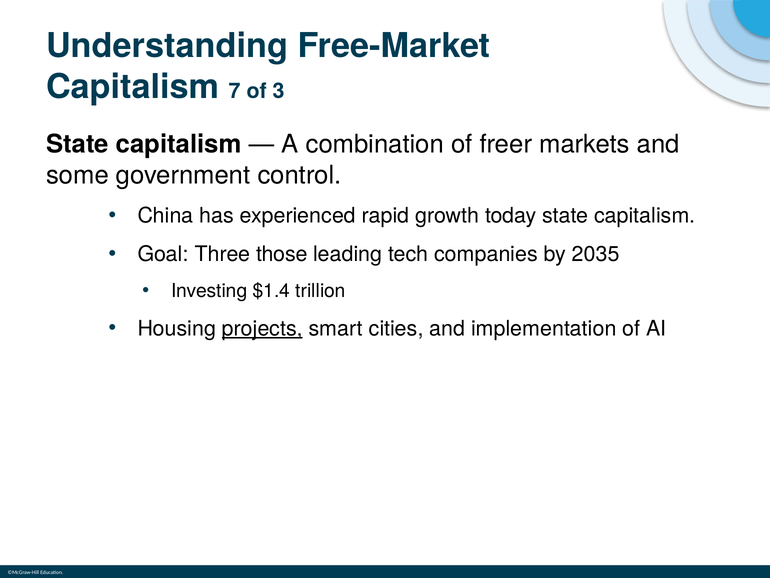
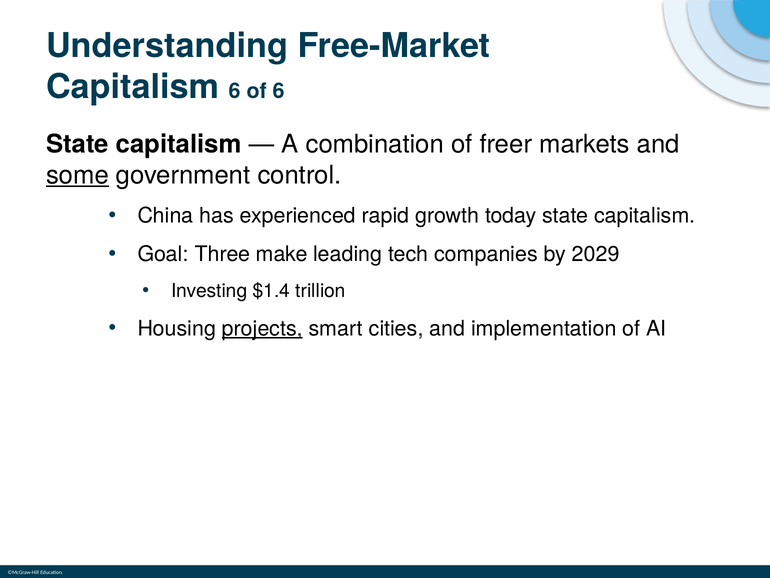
Capitalism 7: 7 -> 6
of 3: 3 -> 6
some underline: none -> present
those: those -> make
2035: 2035 -> 2029
